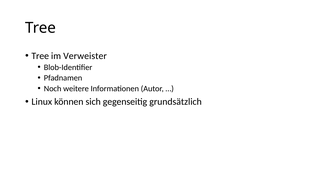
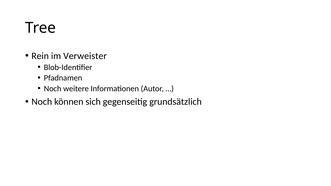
Tree at (40, 56): Tree -> Rein
Linux at (42, 102): Linux -> Noch
